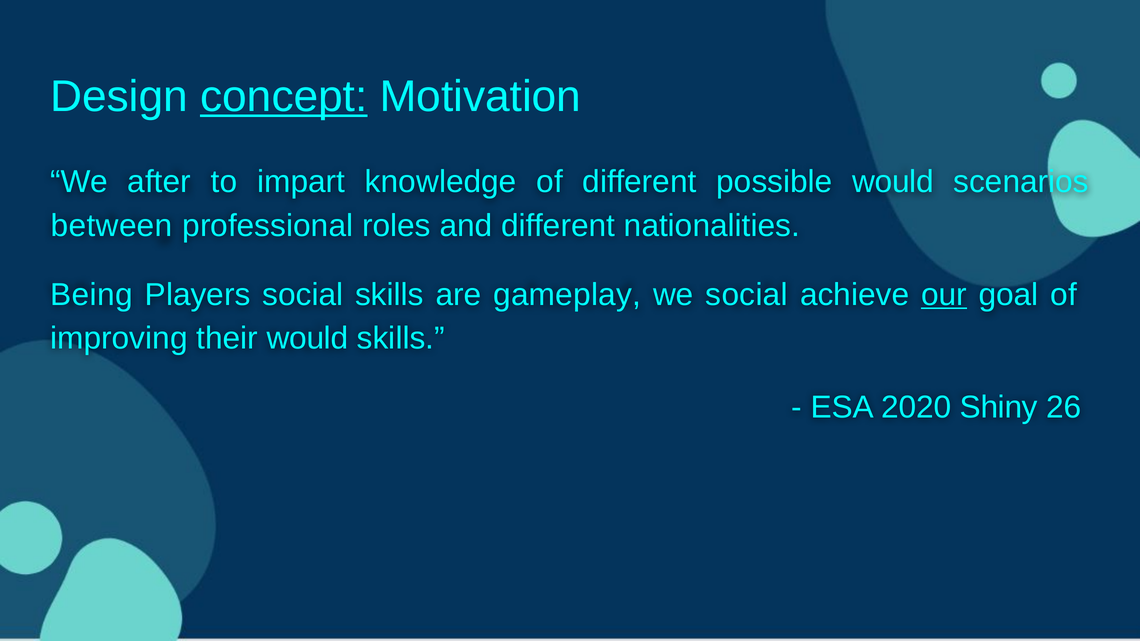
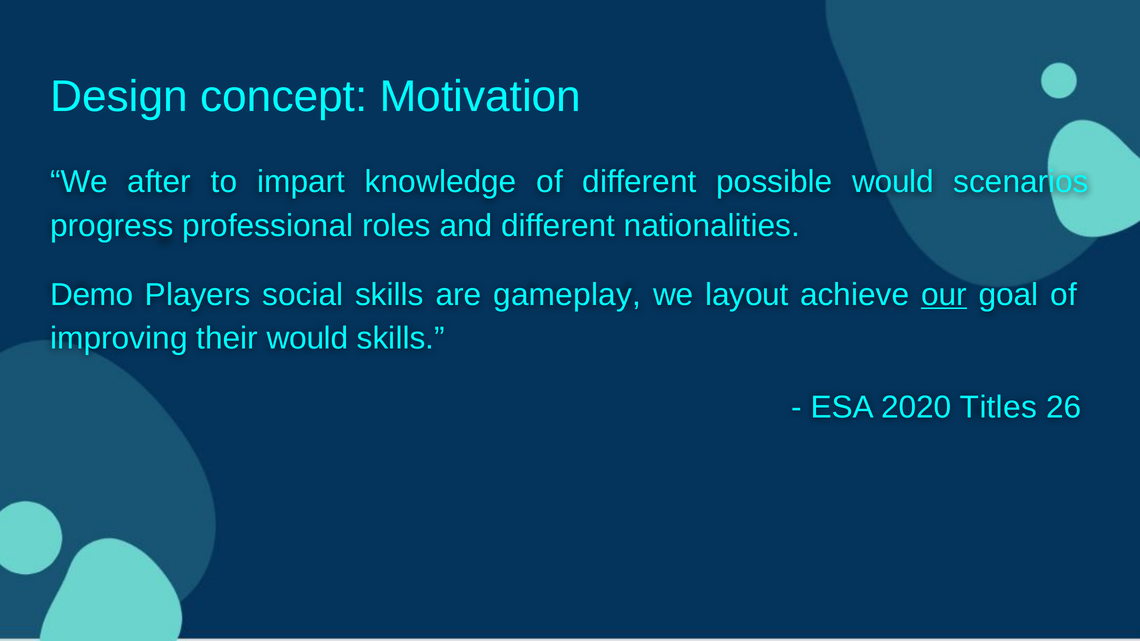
concept underline: present -> none
between: between -> progress
Being: Being -> Demo
we social: social -> layout
Shiny: Shiny -> Titles
